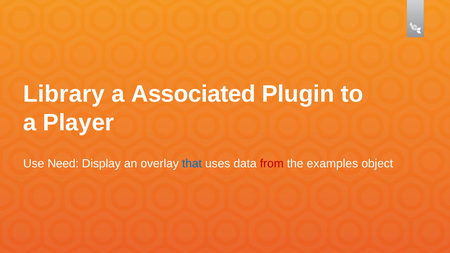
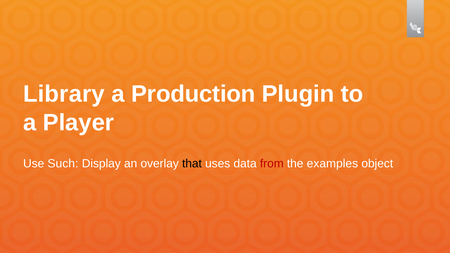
Associated: Associated -> Production
Need: Need -> Such
that colour: blue -> black
